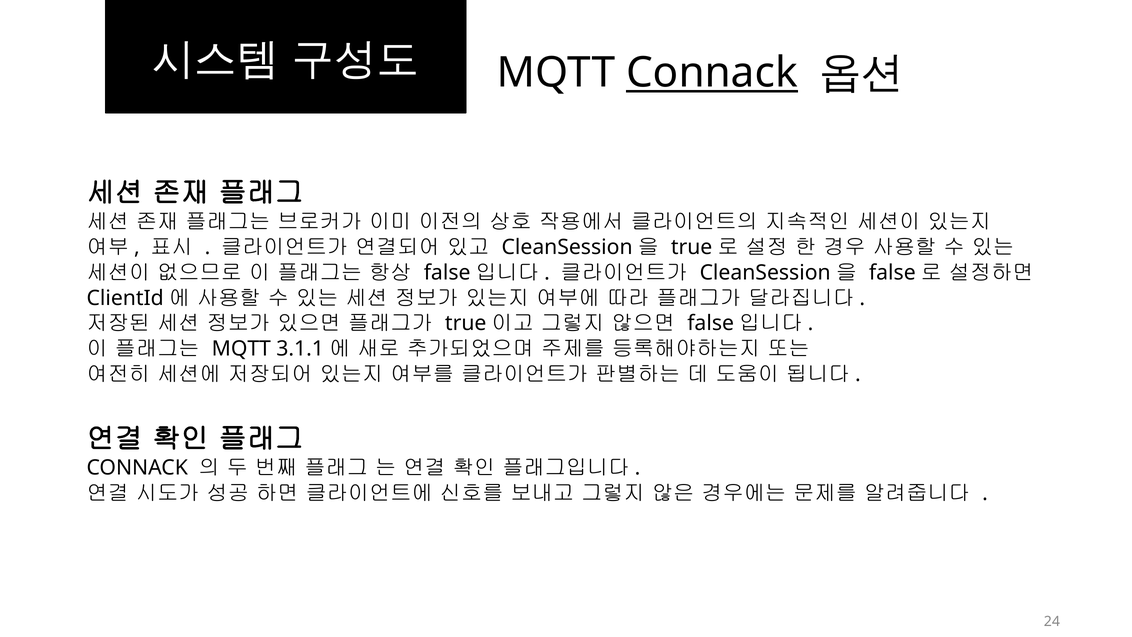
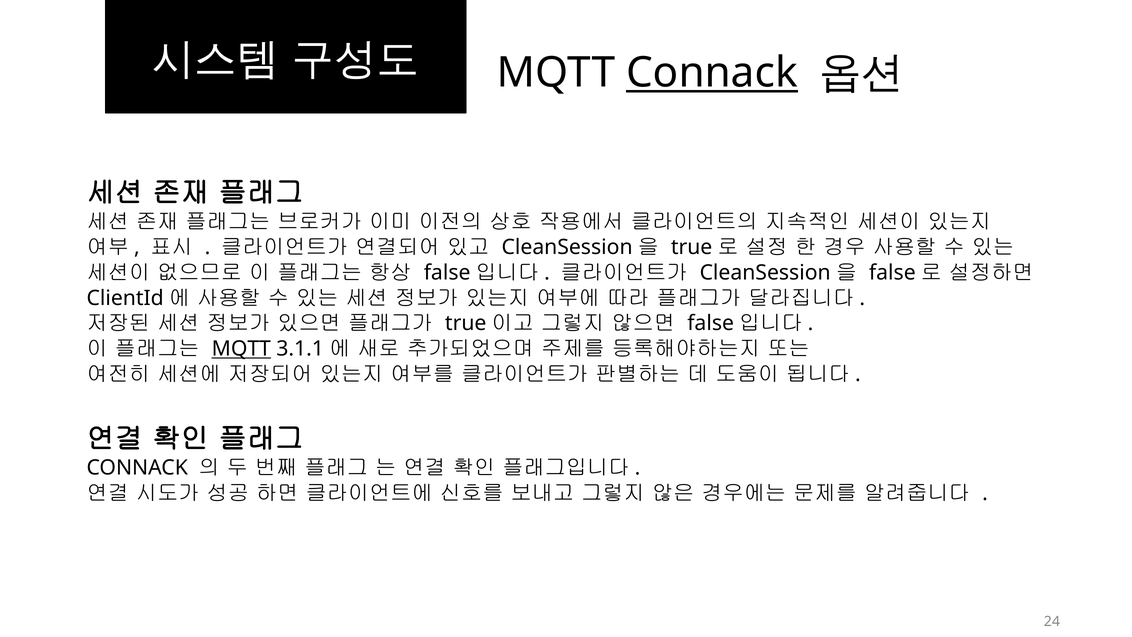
MQTT at (241, 349) underline: none -> present
